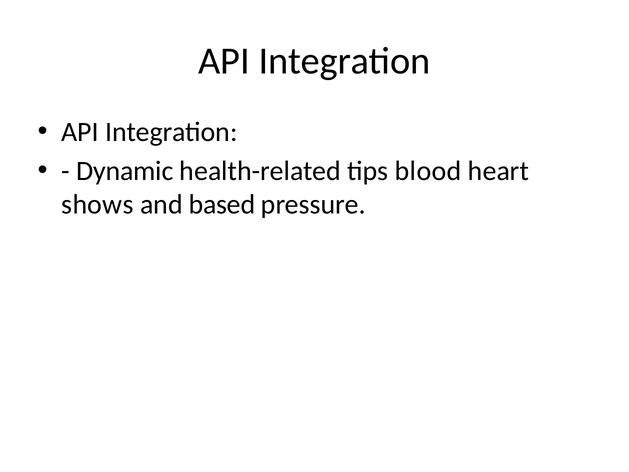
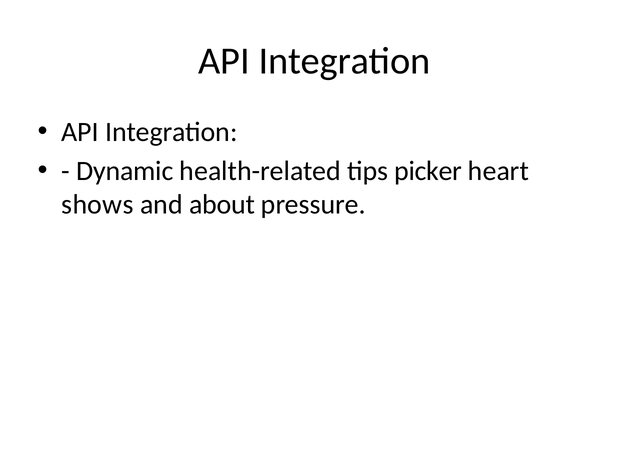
blood: blood -> picker
based: based -> about
